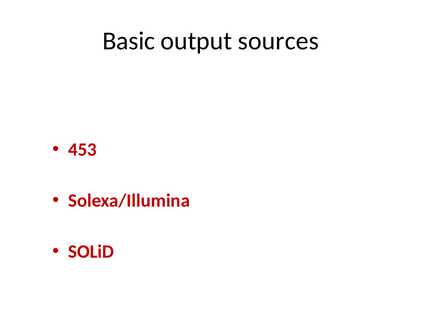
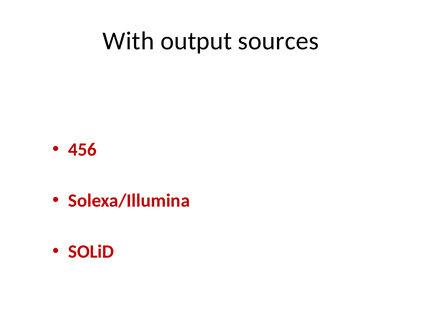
Basic: Basic -> With
453: 453 -> 456
